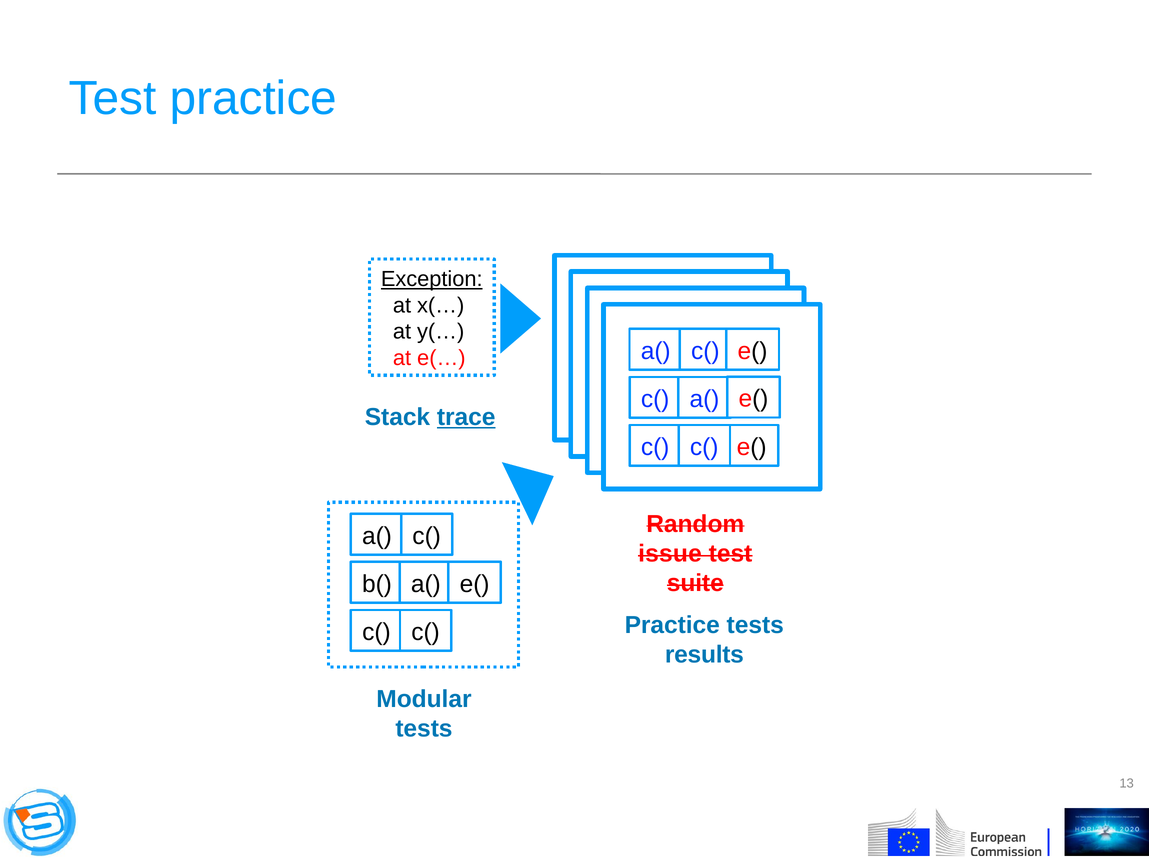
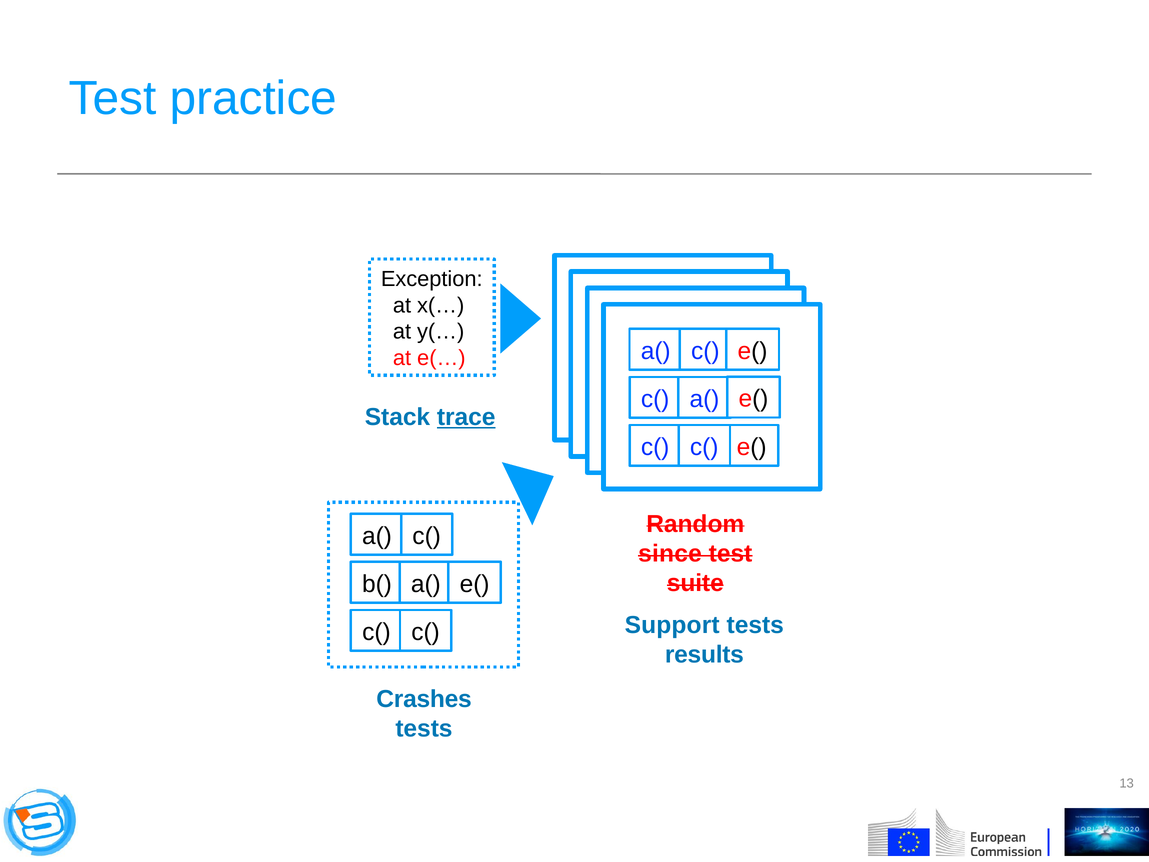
Exception underline: present -> none
issue: issue -> since
Practice at (672, 625): Practice -> Support
Modular: Modular -> Crashes
